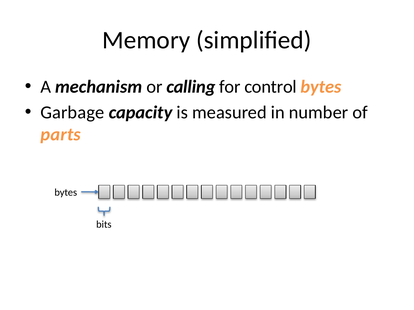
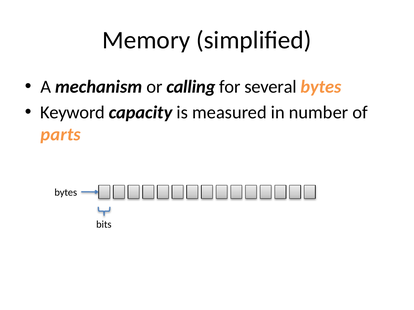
control: control -> several
Garbage: Garbage -> Keyword
